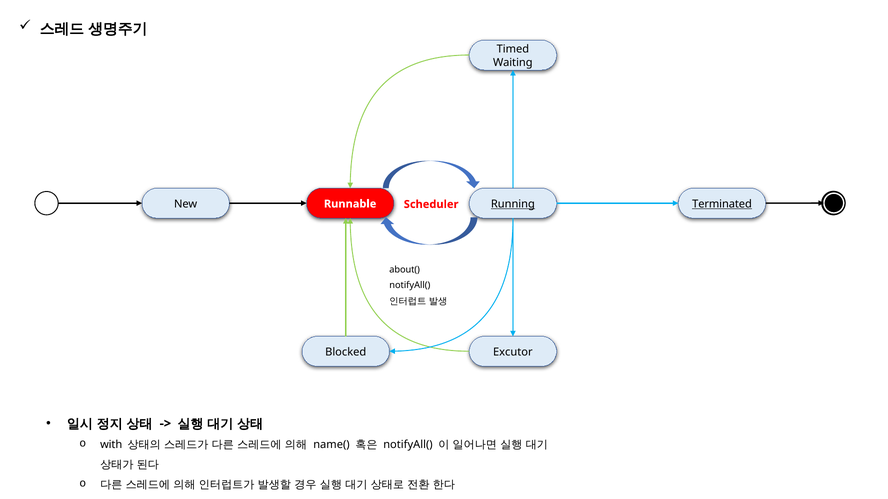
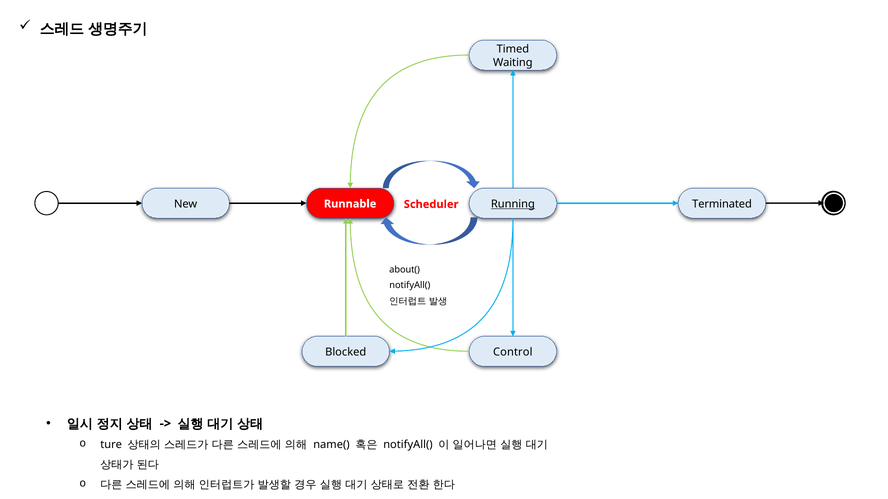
Terminated underline: present -> none
Excutor: Excutor -> Control
with: with -> ture
